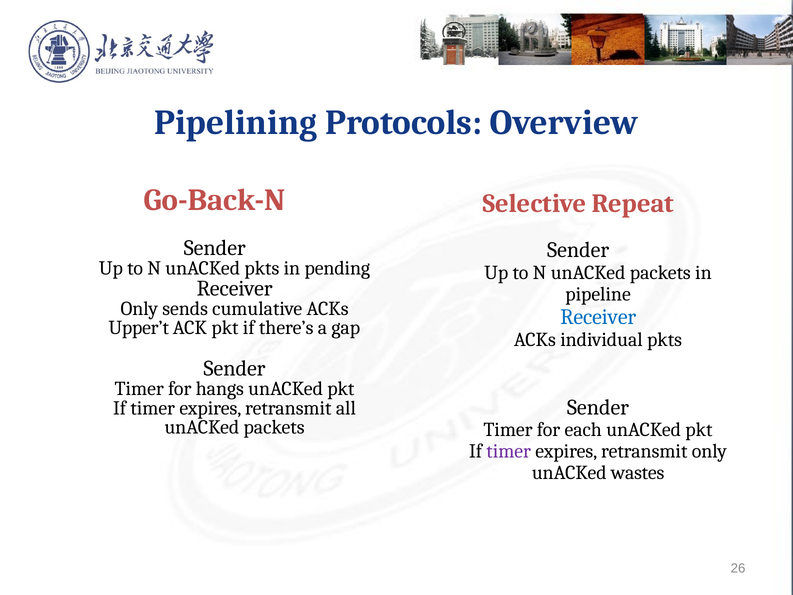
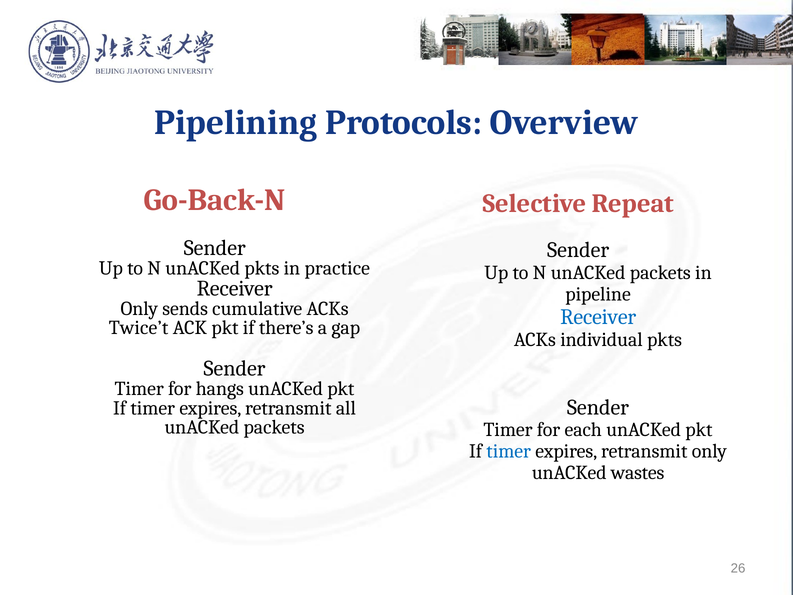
pending: pending -> practice
Upper’t: Upper’t -> Twice’t
timer at (509, 451) colour: purple -> blue
